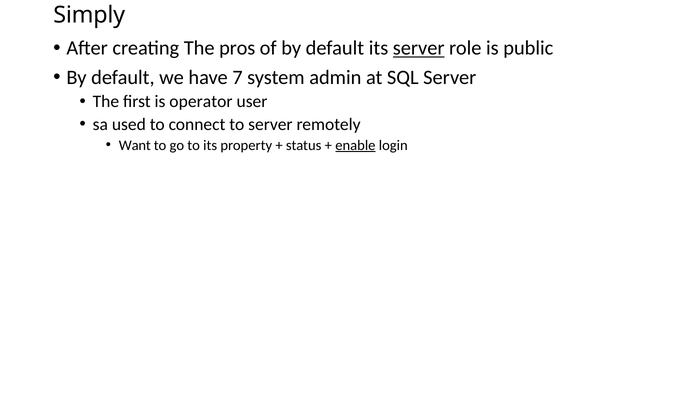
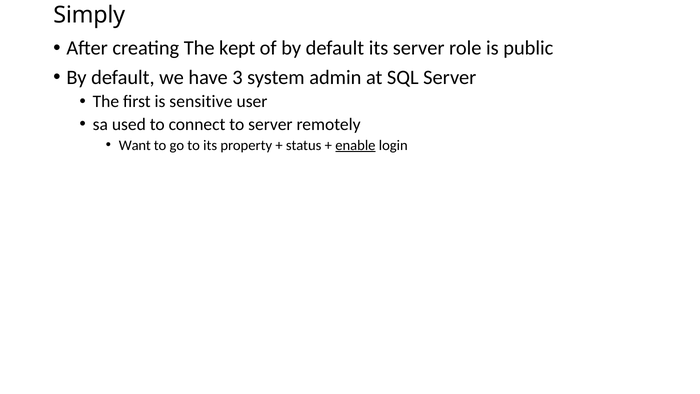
pros: pros -> kept
server at (419, 48) underline: present -> none
7: 7 -> 3
operator: operator -> sensitive
